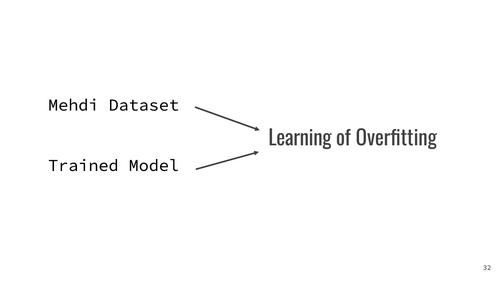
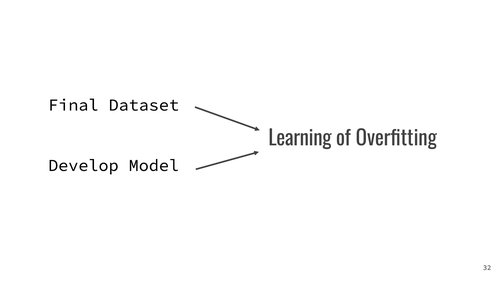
Mehdi: Mehdi -> Final
Trained: Trained -> Develop
